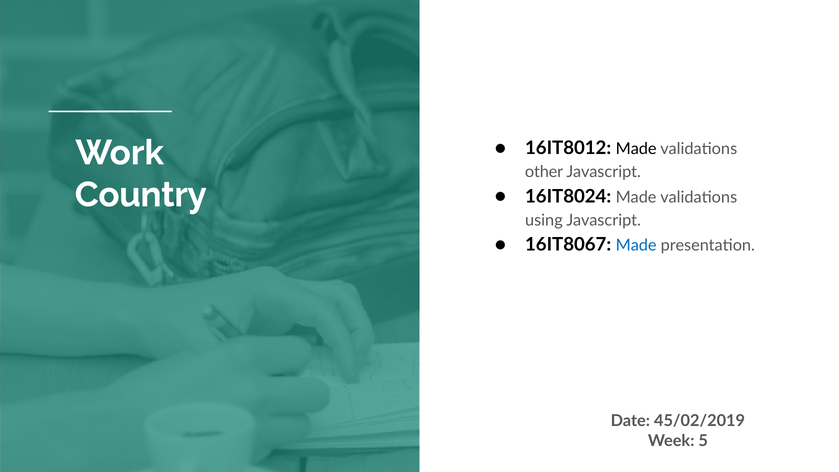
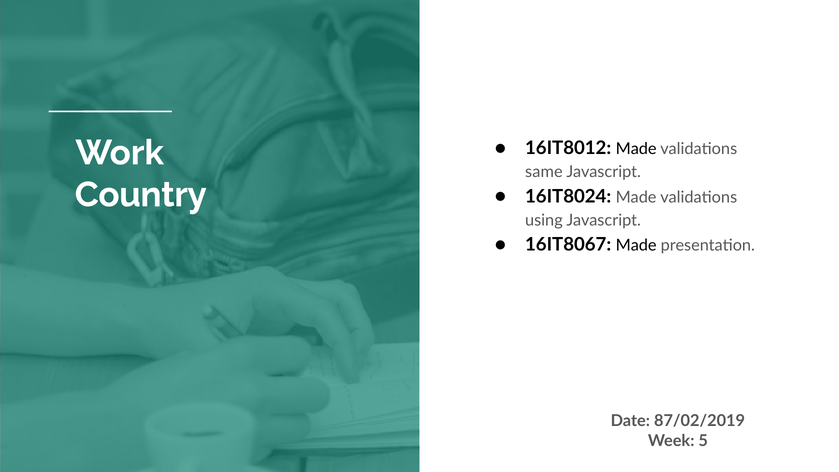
other: other -> same
Made at (636, 245) colour: blue -> black
45/02/2019: 45/02/2019 -> 87/02/2019
